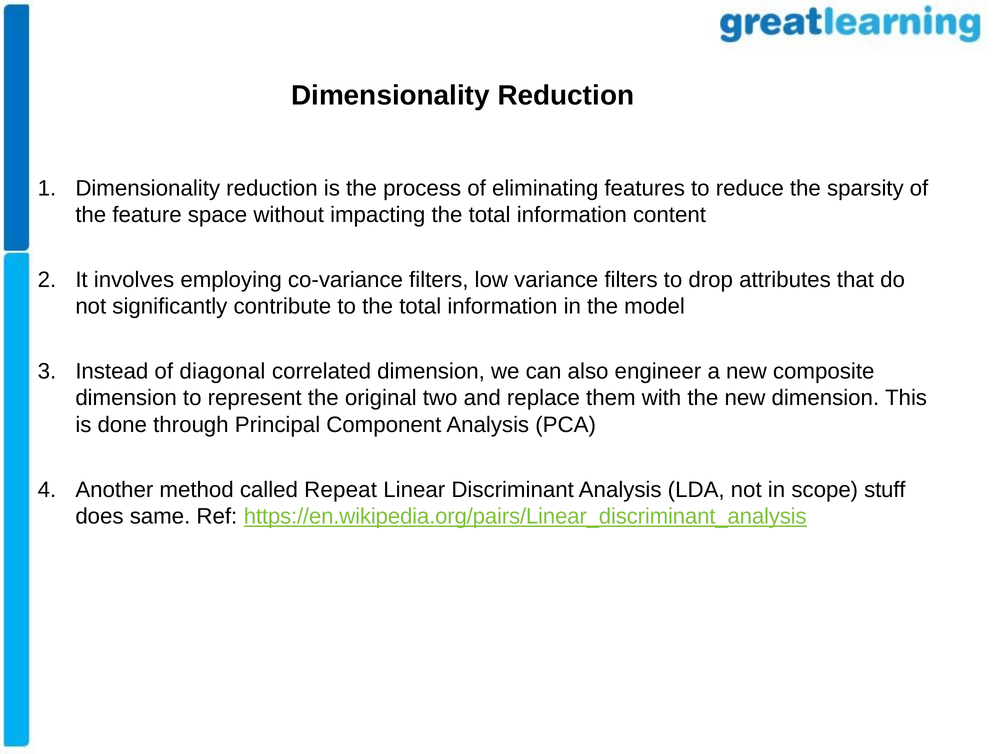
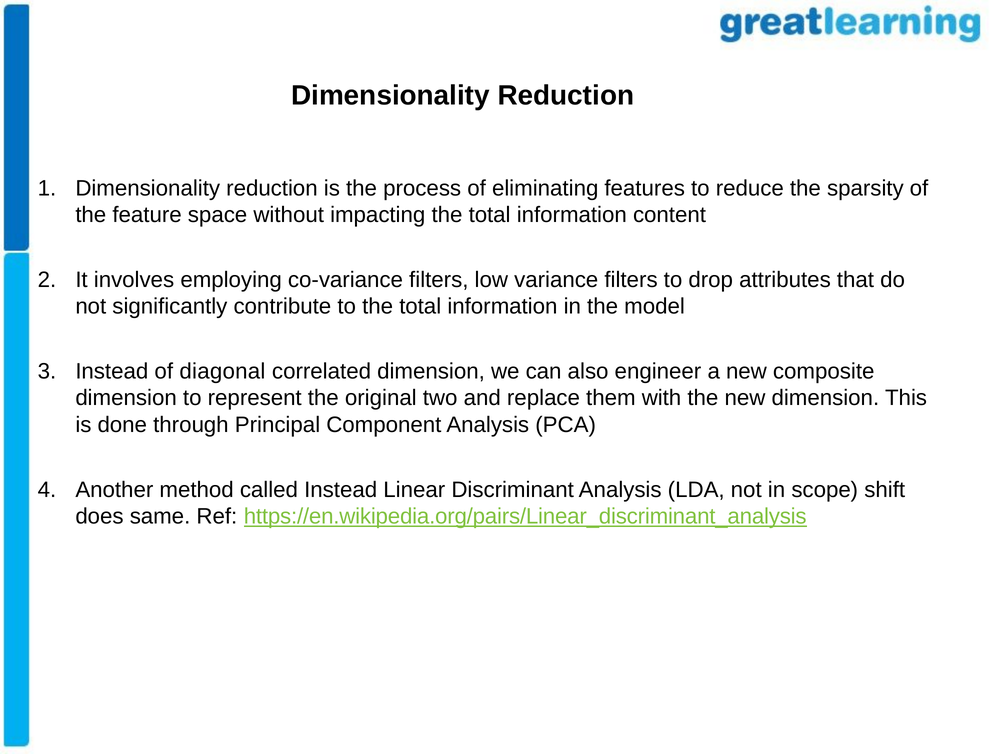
called Repeat: Repeat -> Instead
stuff: stuff -> shift
